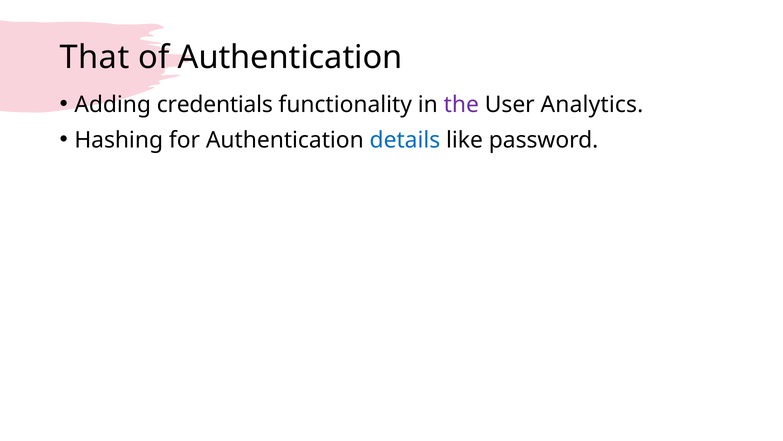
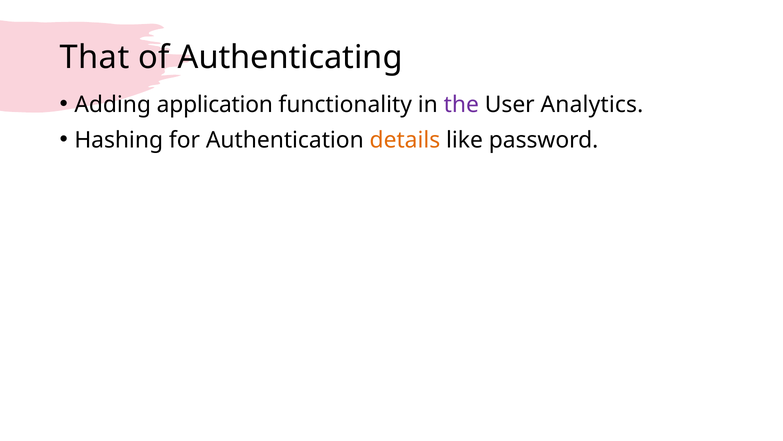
of Authentication: Authentication -> Authenticating
credentials: credentials -> application
details colour: blue -> orange
